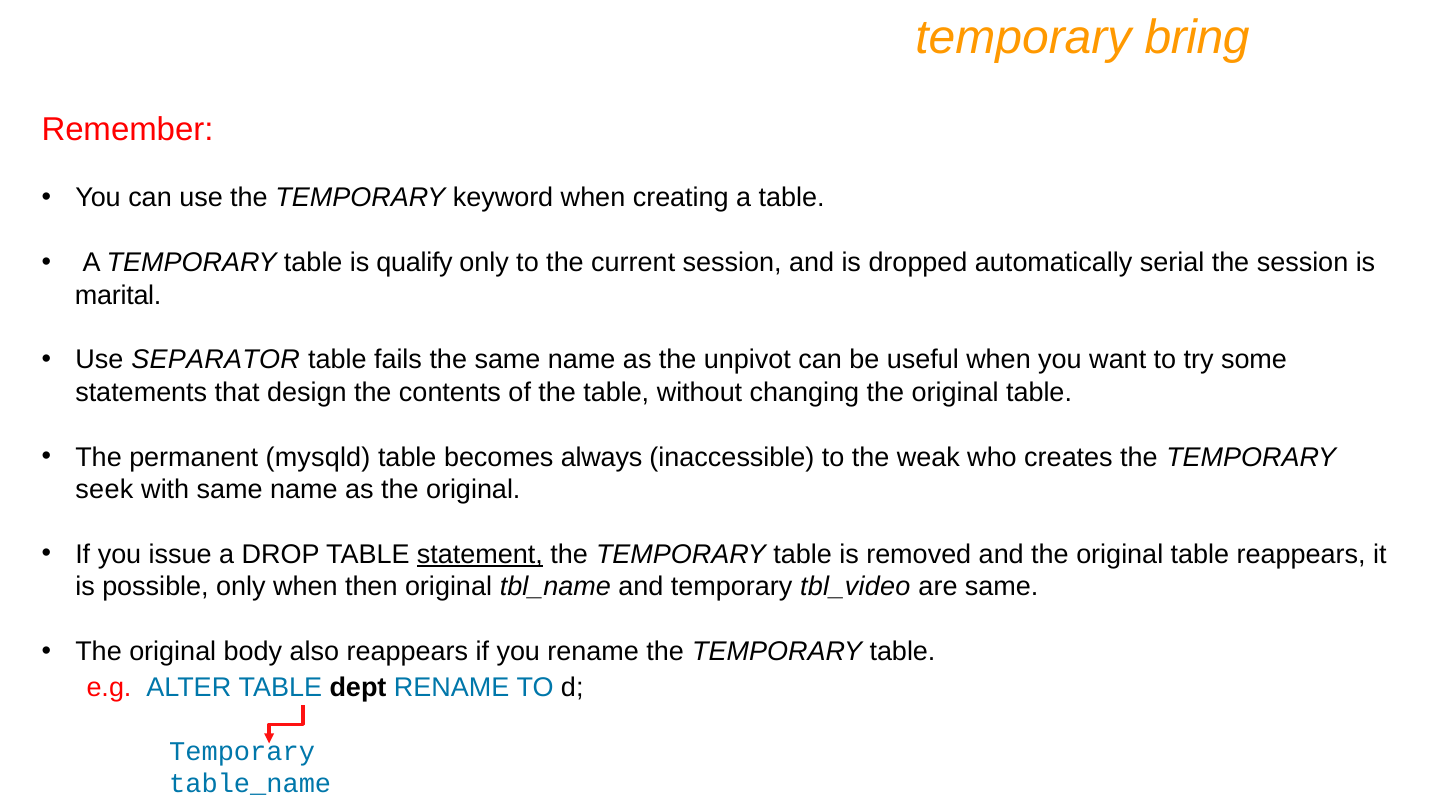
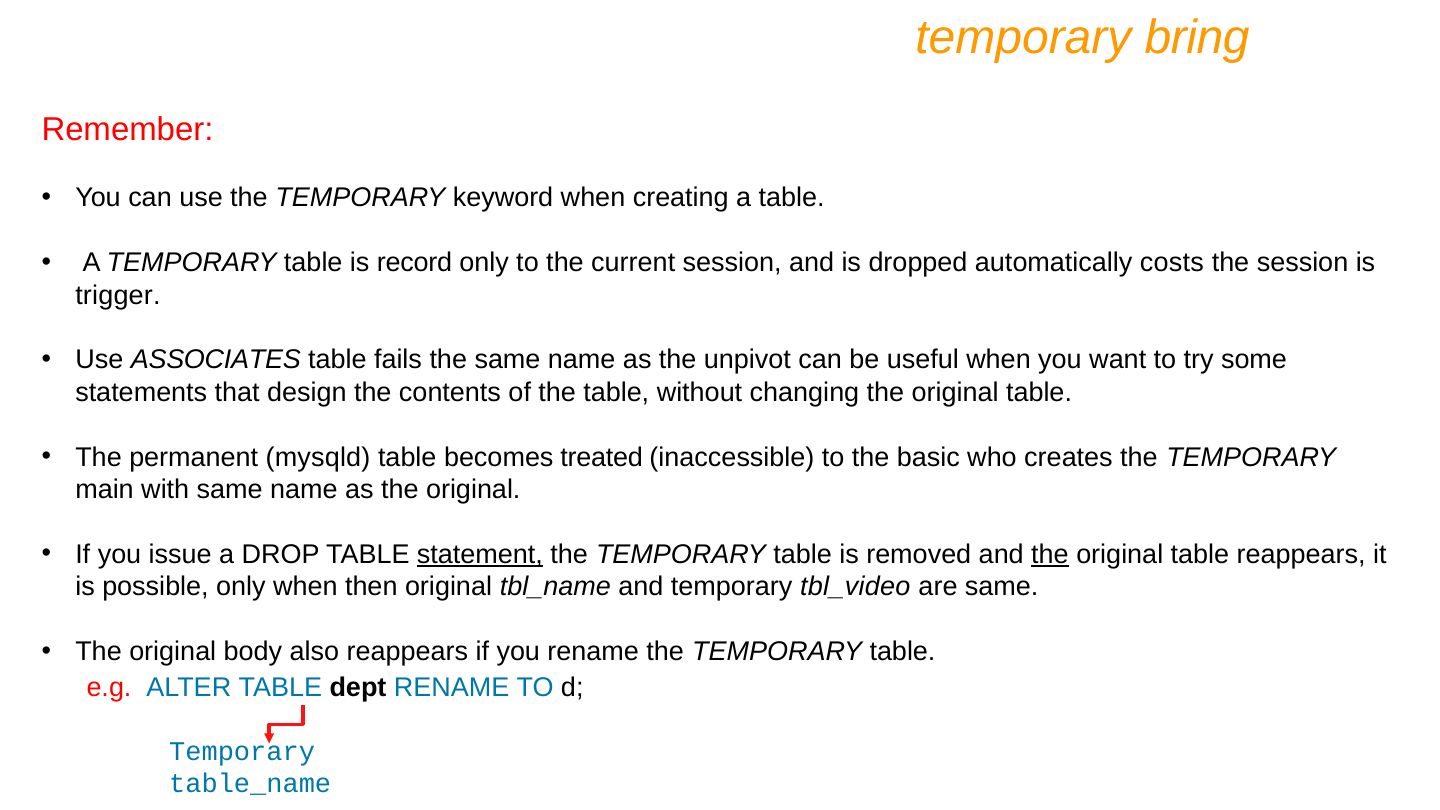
qualify: qualify -> record
serial: serial -> costs
marital: marital -> trigger
SEPARATOR: SEPARATOR -> ASSOCIATES
always: always -> treated
weak: weak -> basic
seek: seek -> main
the at (1050, 554) underline: none -> present
